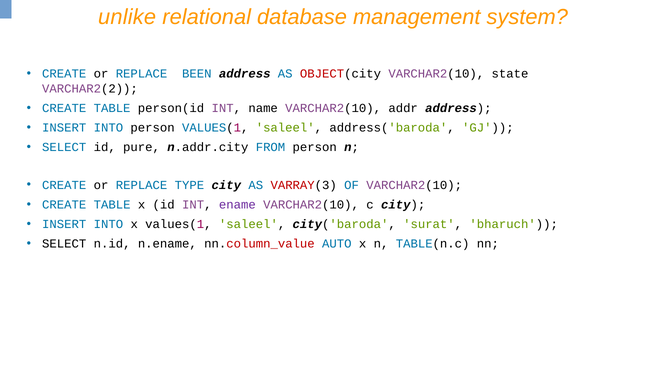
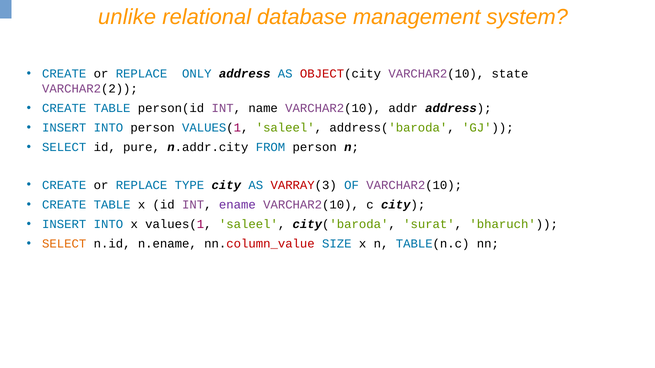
BEEN: BEEN -> ONLY
SELECT at (64, 244) colour: black -> orange
AUTO: AUTO -> SIZE
